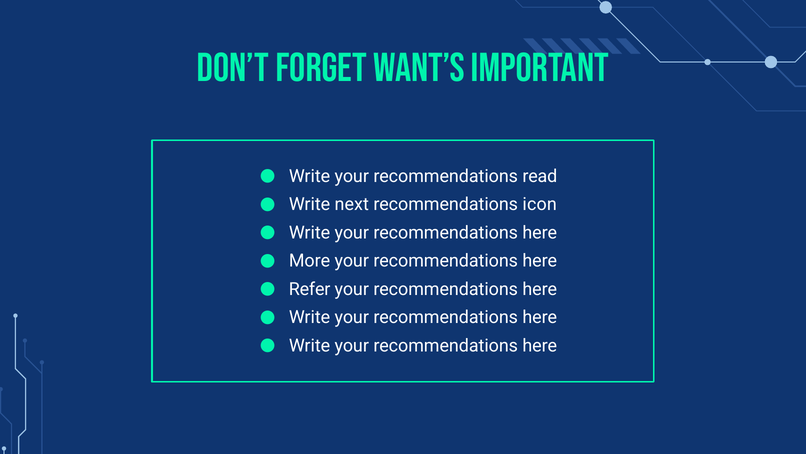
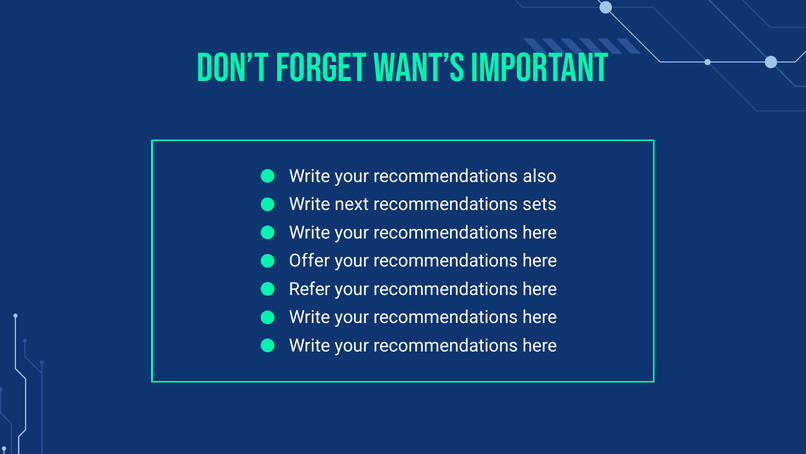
read: read -> also
icon: icon -> sets
More: More -> Offer
